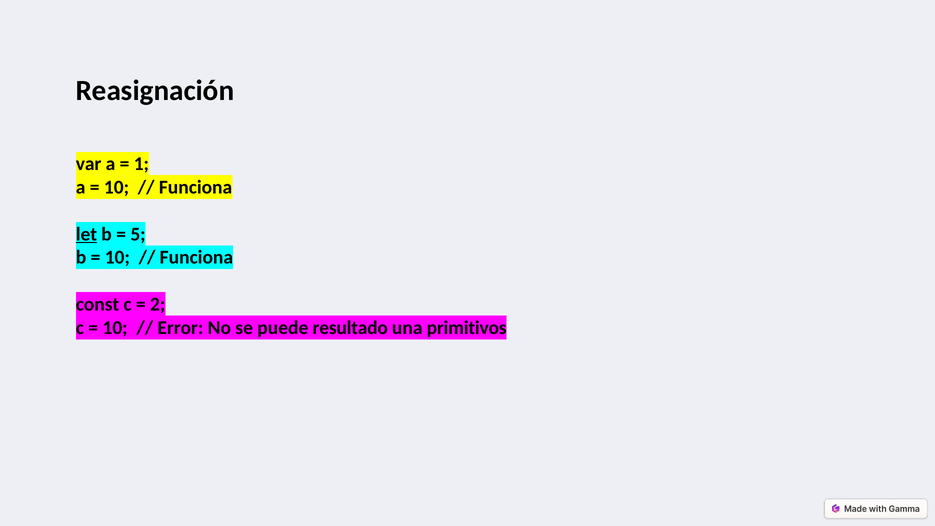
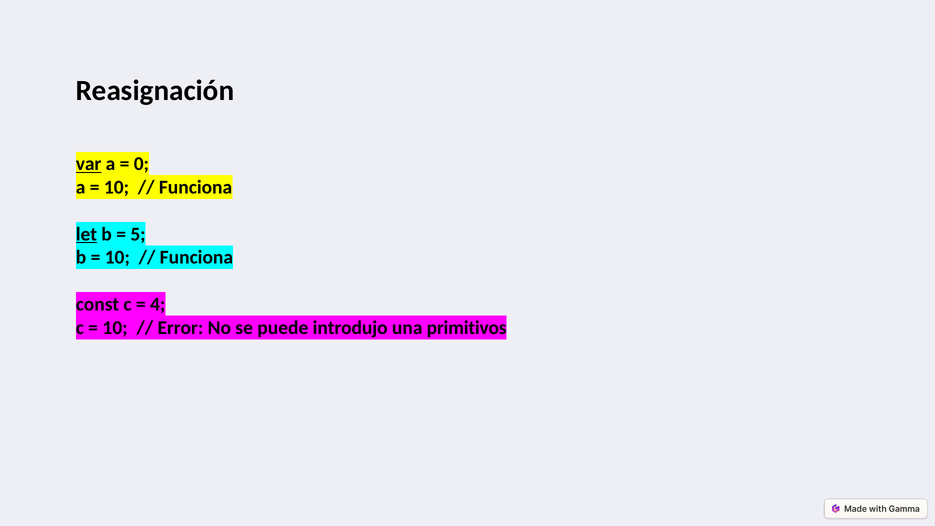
var underline: none -> present
1: 1 -> 0
2: 2 -> 4
resultado: resultado -> introdujo
